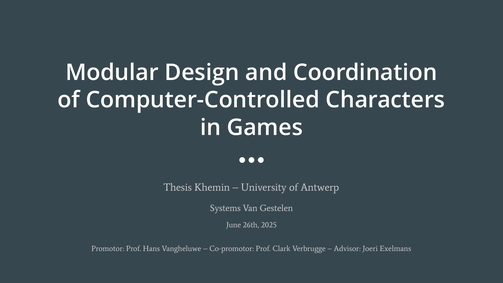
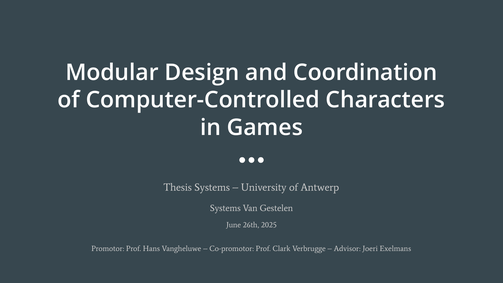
Thesis Khemin: Khemin -> Systems
